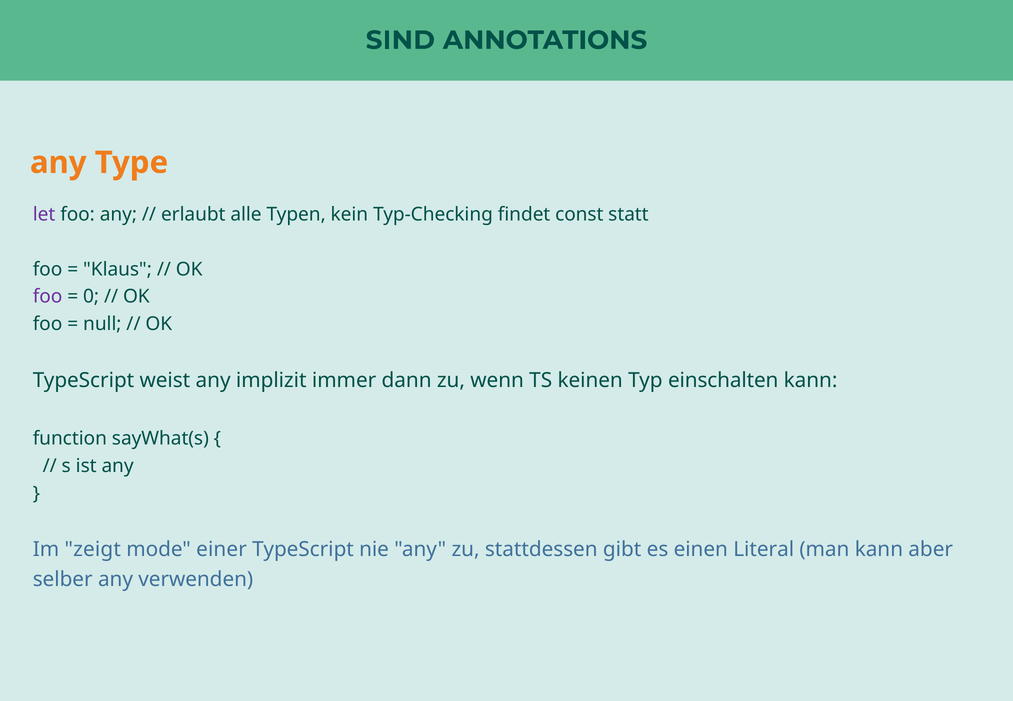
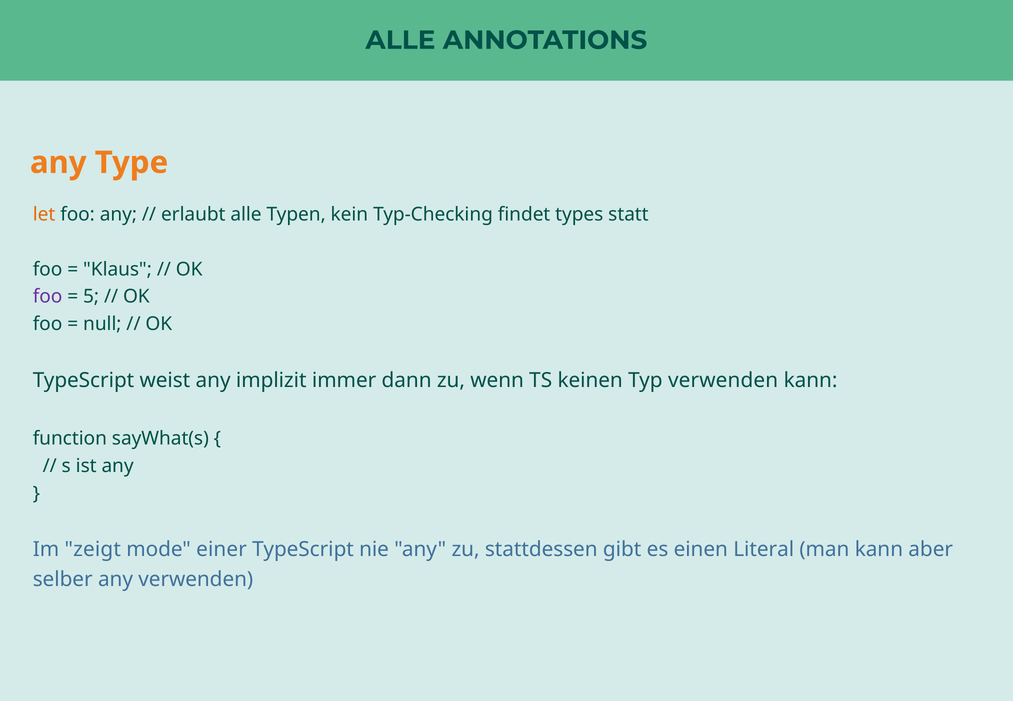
SIND at (400, 40): SIND -> ALLE
let colour: purple -> orange
const: const -> types
0: 0 -> 5
Typ einschalten: einschalten -> verwenden
